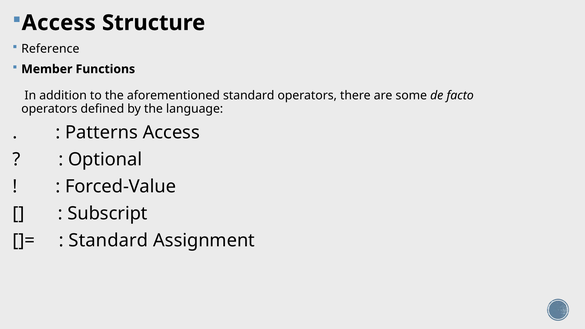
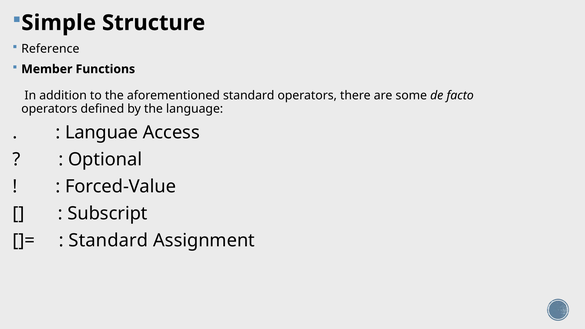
Access at (59, 23): Access -> Simple
Patterns: Patterns -> Languae
